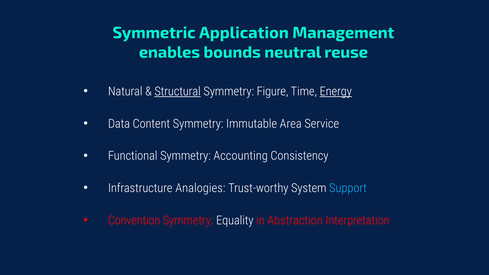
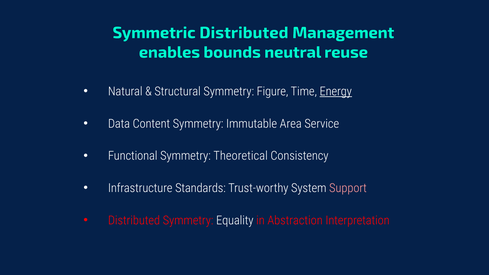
Symmetric Application: Application -> Distributed
Structural underline: present -> none
Accounting: Accounting -> Theoretical
Analogies: Analogies -> Standards
Support colour: light blue -> pink
Convention at (134, 221): Convention -> Distributed
